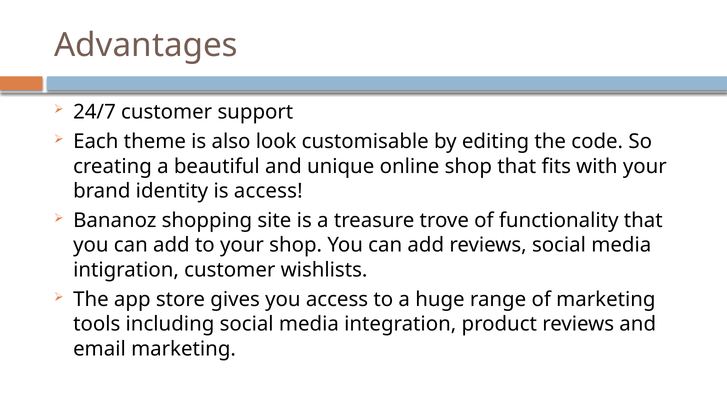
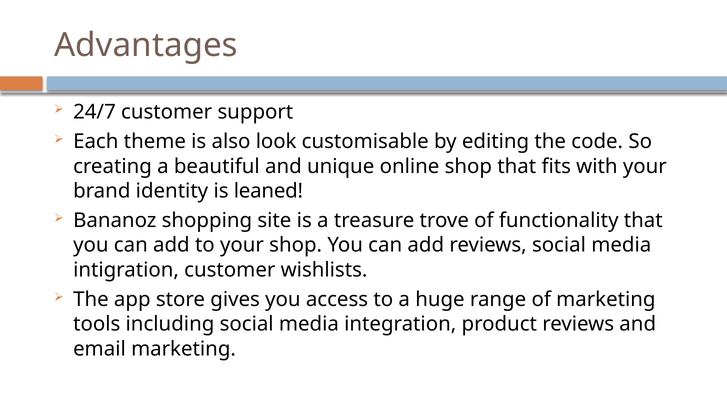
is access: access -> leaned
